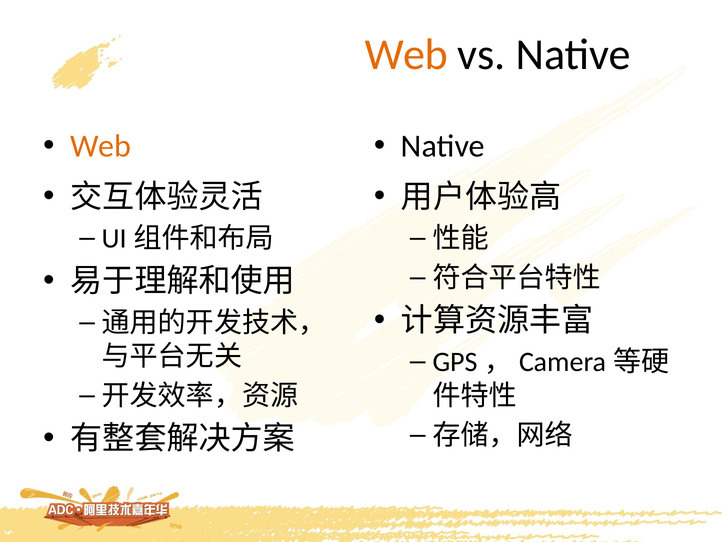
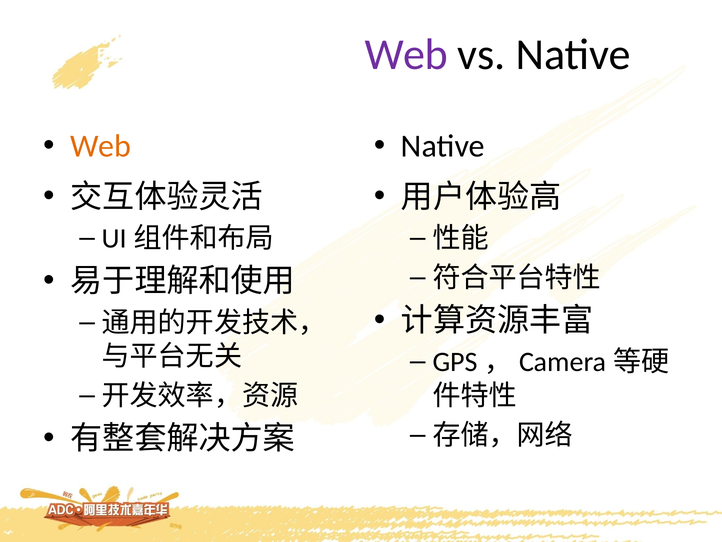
Web at (406, 55) colour: orange -> purple
